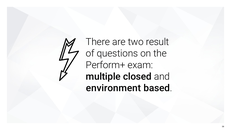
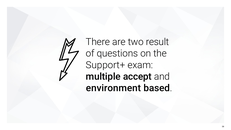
Perform+: Perform+ -> Support+
closed: closed -> accept
